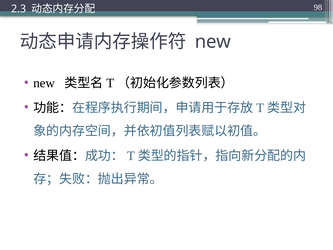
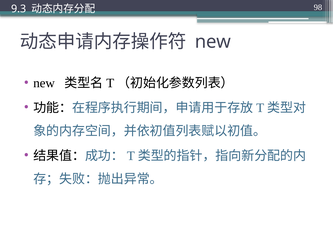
2.3: 2.3 -> 9.3
